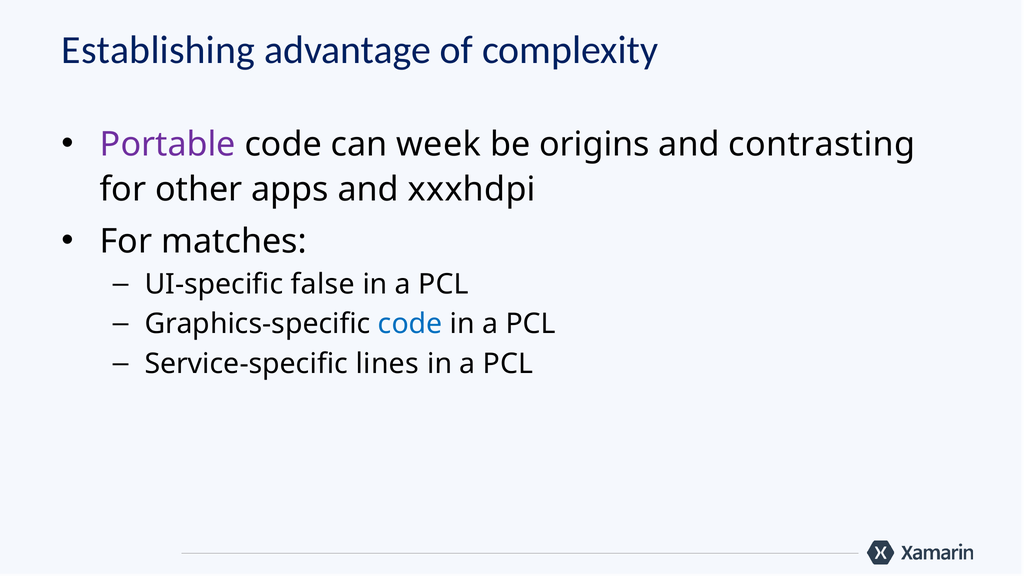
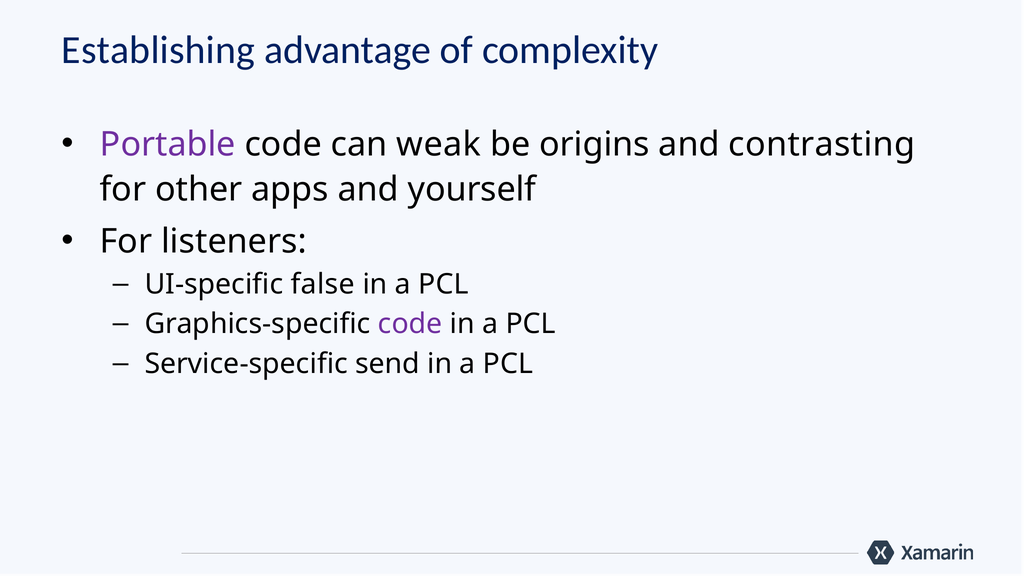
week: week -> weak
xxxhdpi: xxxhdpi -> yourself
matches: matches -> listeners
code at (410, 324) colour: blue -> purple
lines: lines -> send
